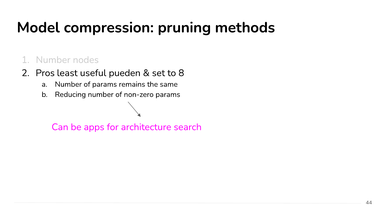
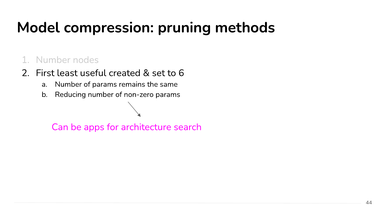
Pros: Pros -> First
pueden: pueden -> created
8: 8 -> 6
